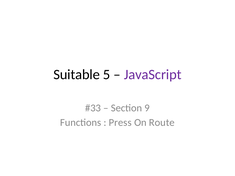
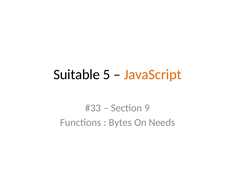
JavaScript colour: purple -> orange
Press: Press -> Bytes
Route: Route -> Needs
